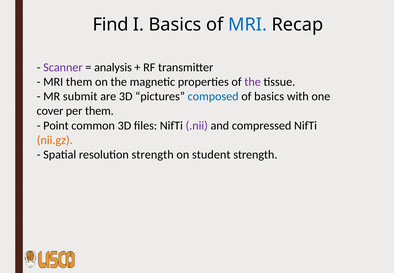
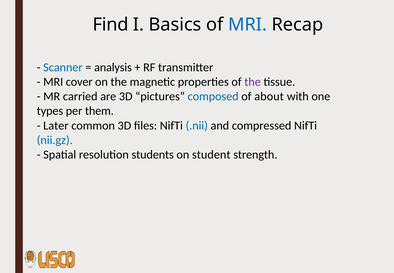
Scanner colour: purple -> blue
MRI them: them -> cover
submit: submit -> carried
of basics: basics -> about
cover: cover -> types
Point: Point -> Later
.nii colour: purple -> blue
nii.gz colour: orange -> blue
resolution strength: strength -> students
